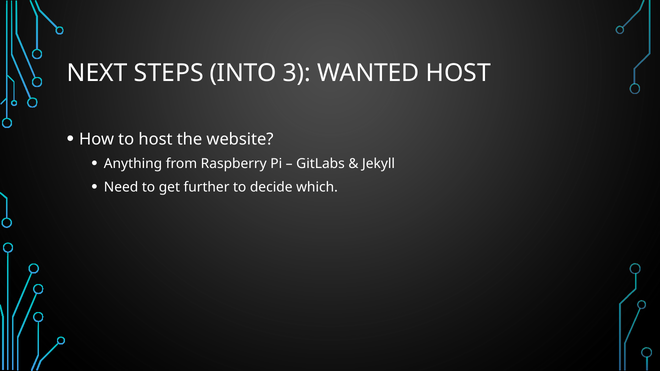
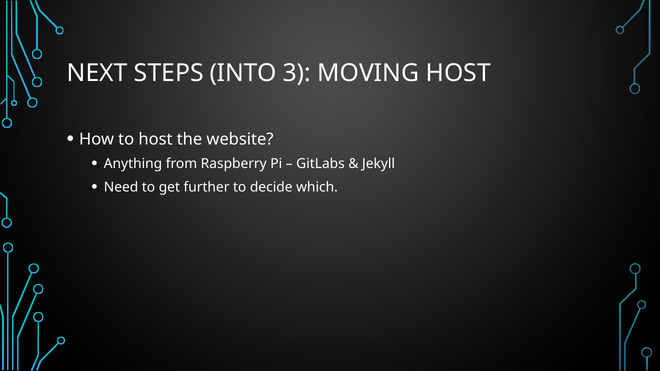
WANTED: WANTED -> MOVING
